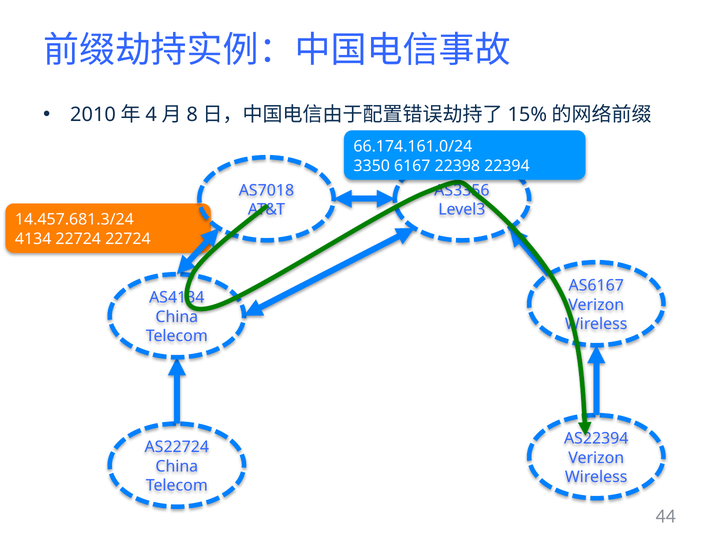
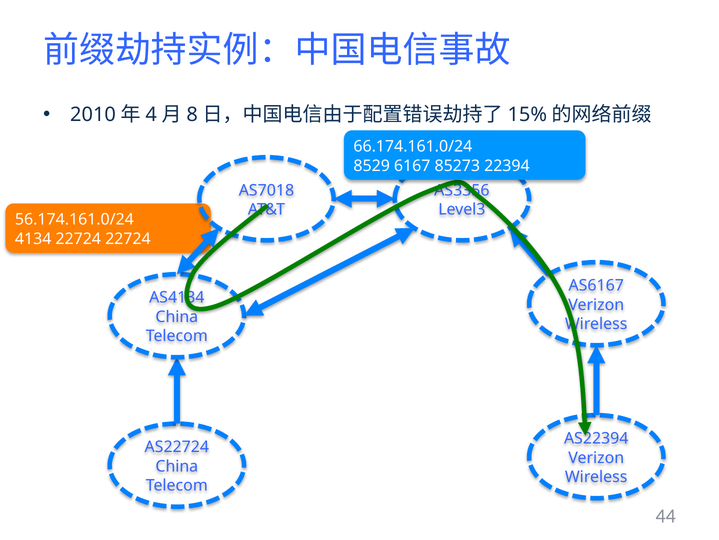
3350: 3350 -> 8529
22398: 22398 -> 85273
14.457.681.3/24: 14.457.681.3/24 -> 56.174.161.0/24
